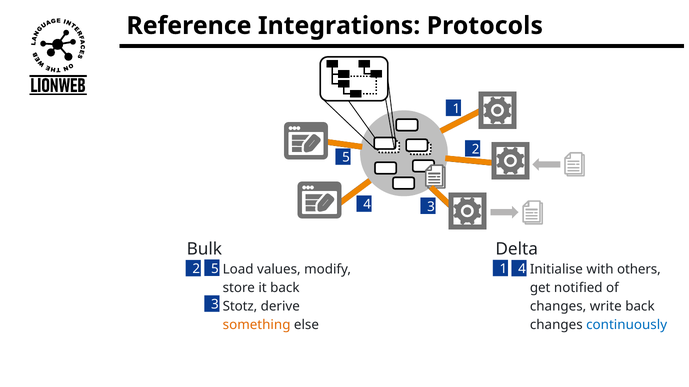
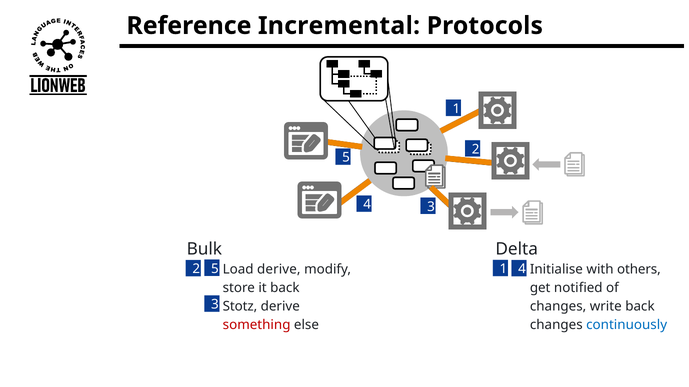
Integrations: Integrations -> Incremental
Load values: values -> derive
something colour: orange -> red
